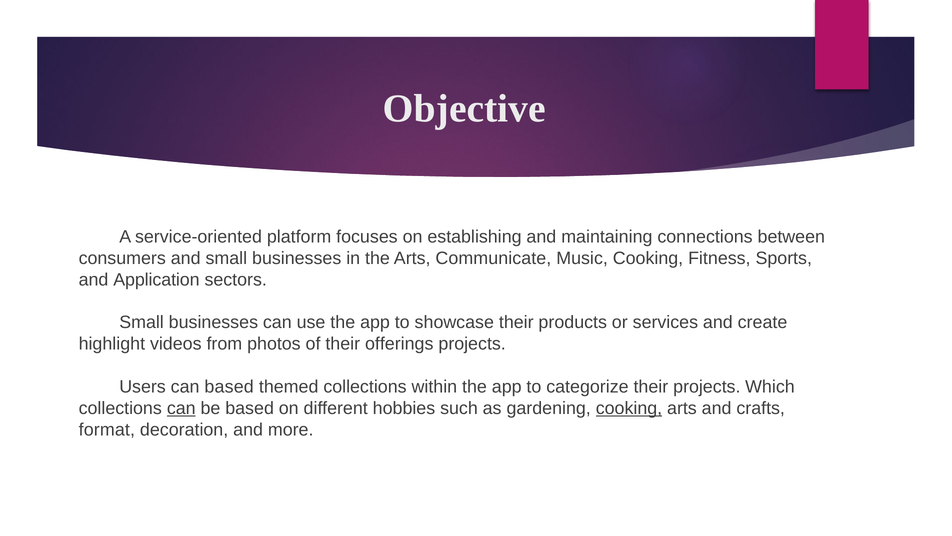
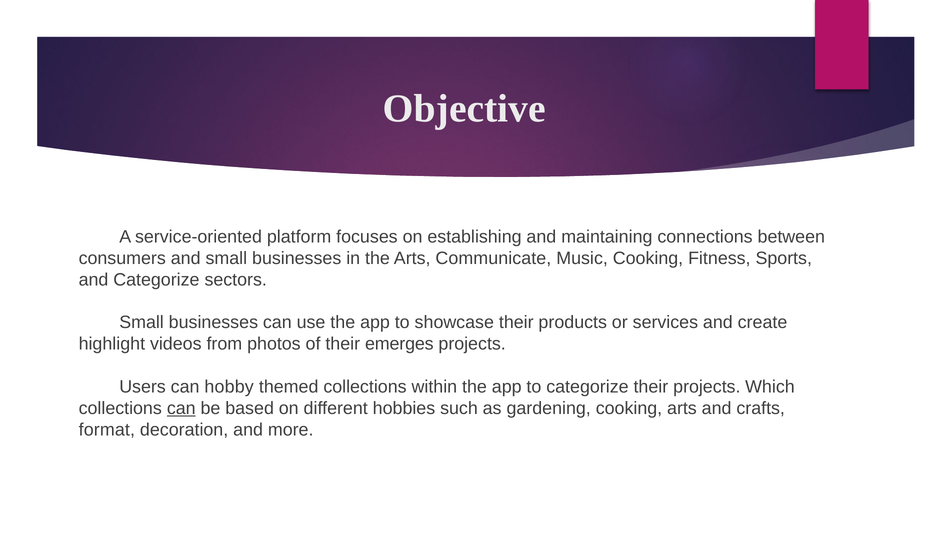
and Application: Application -> Categorize
offerings: offerings -> emerges
can based: based -> hobby
cooking at (629, 408) underline: present -> none
